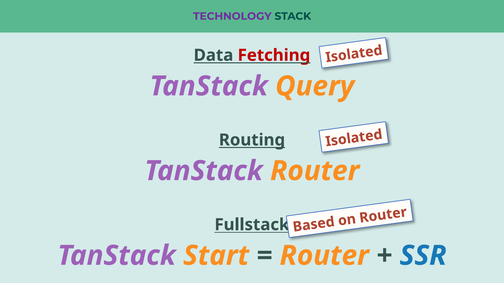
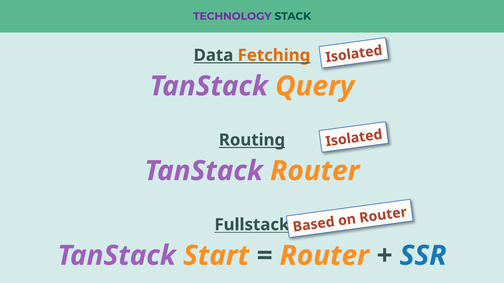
Fetching colour: red -> orange
